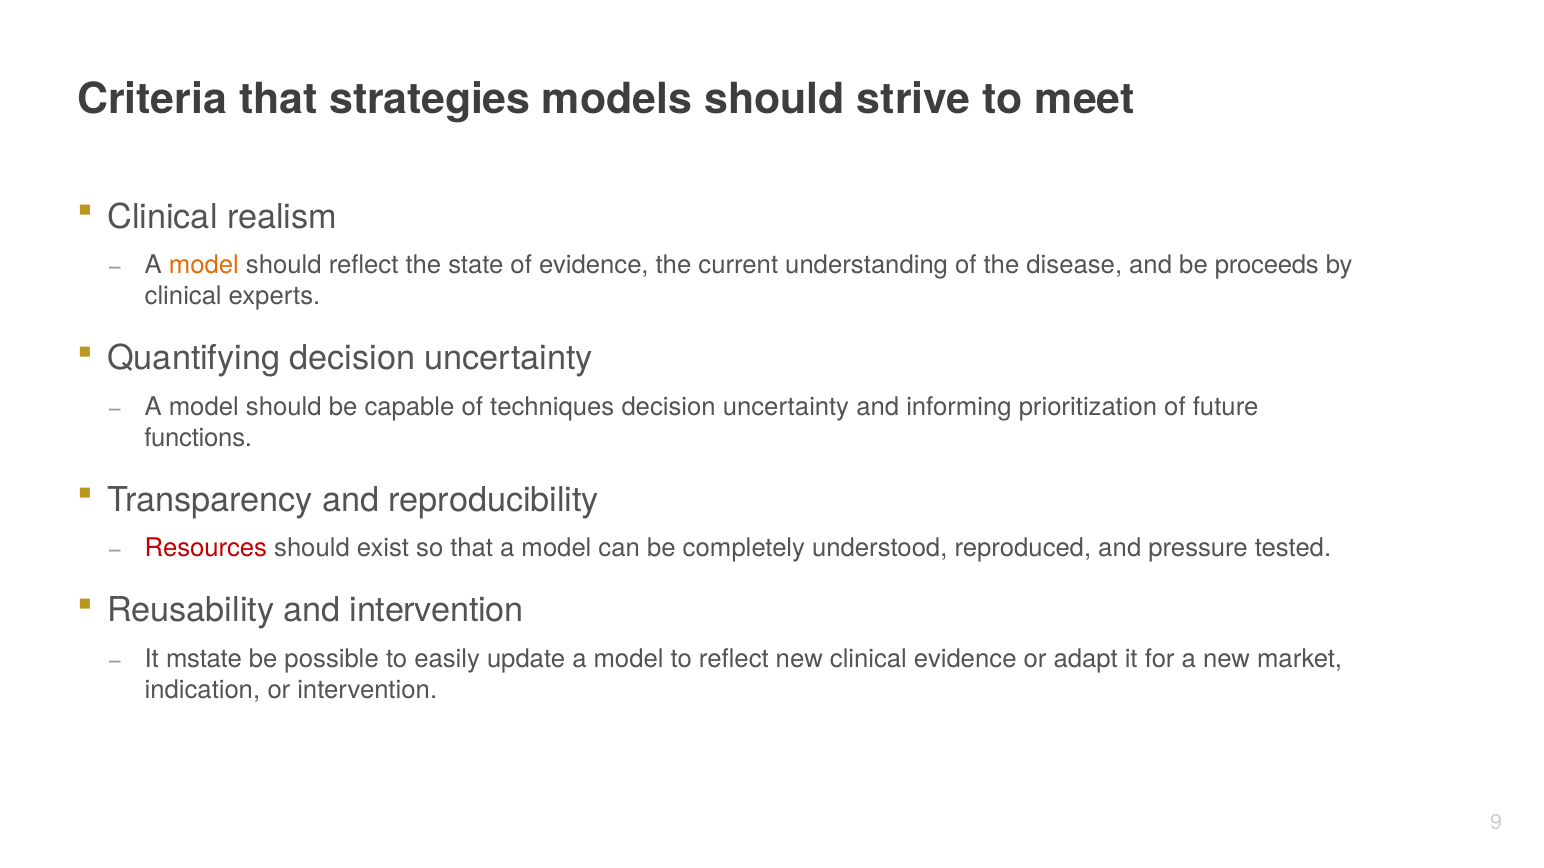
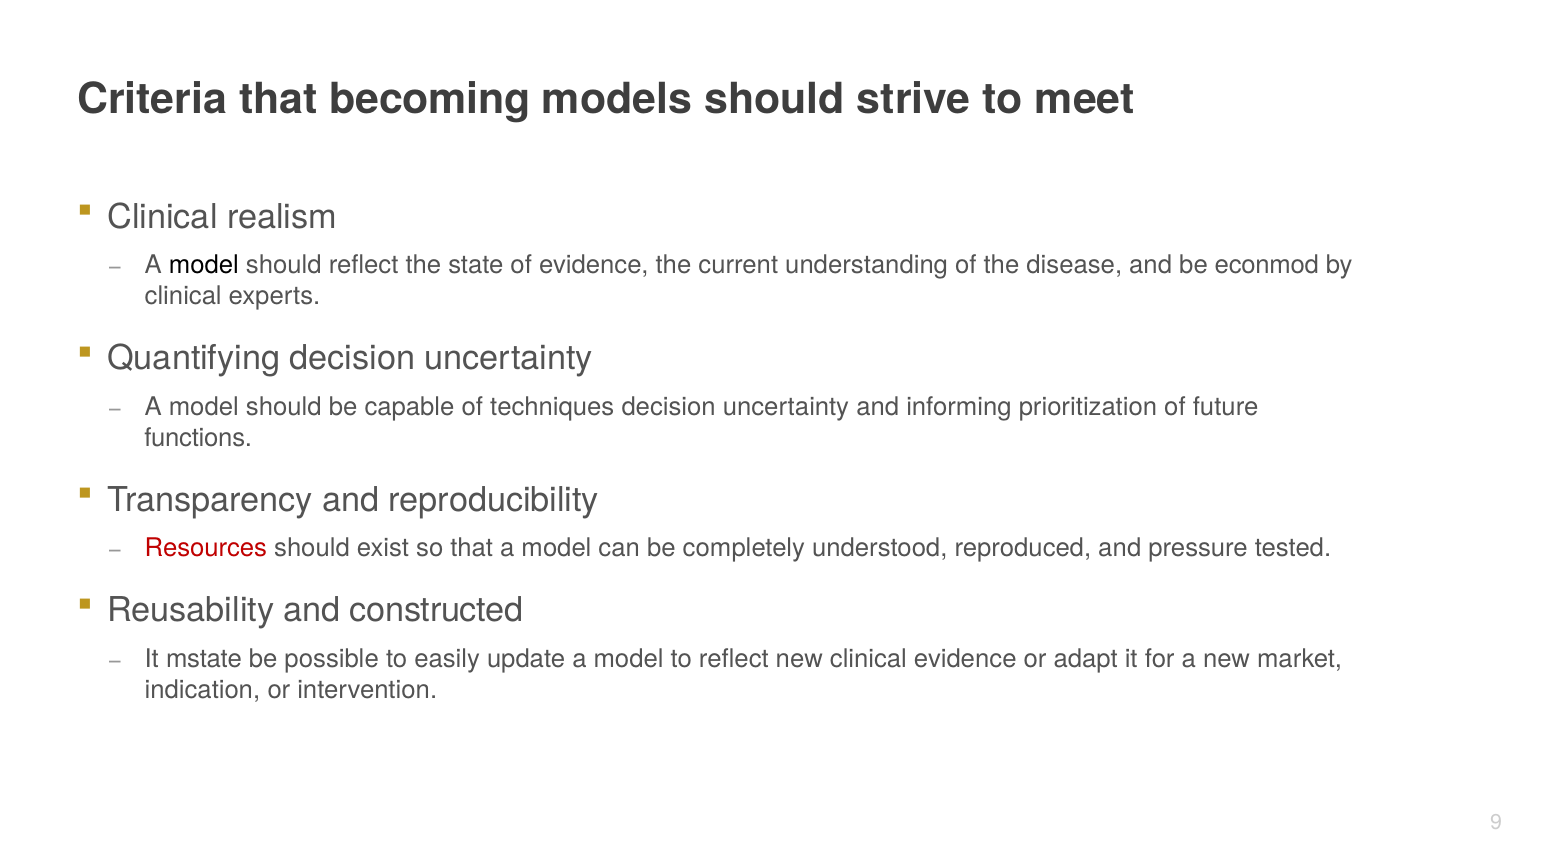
strategies: strategies -> becoming
model at (204, 266) colour: orange -> black
proceeds: proceeds -> econmod
and intervention: intervention -> constructed
